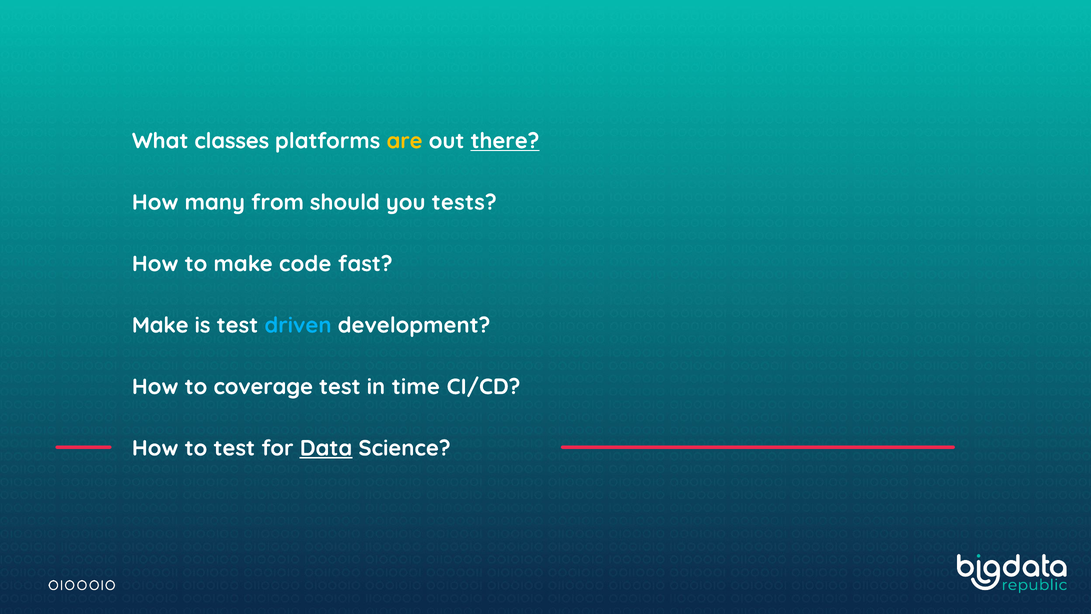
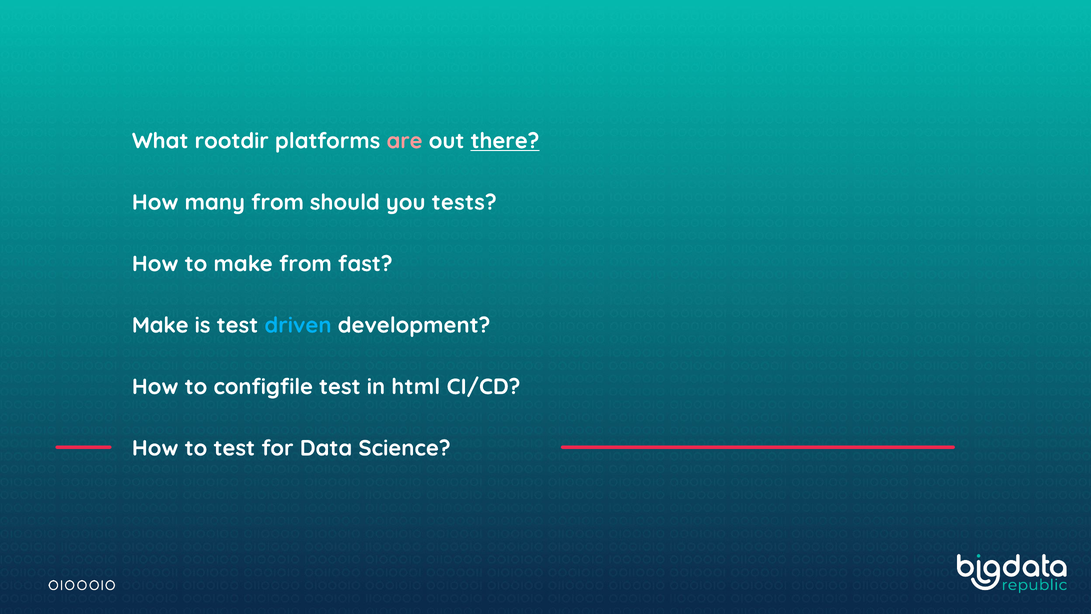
classes: classes -> rootdir
are colour: yellow -> pink
make code: code -> from
coverage: coverage -> configfile
time: time -> html
Data underline: present -> none
